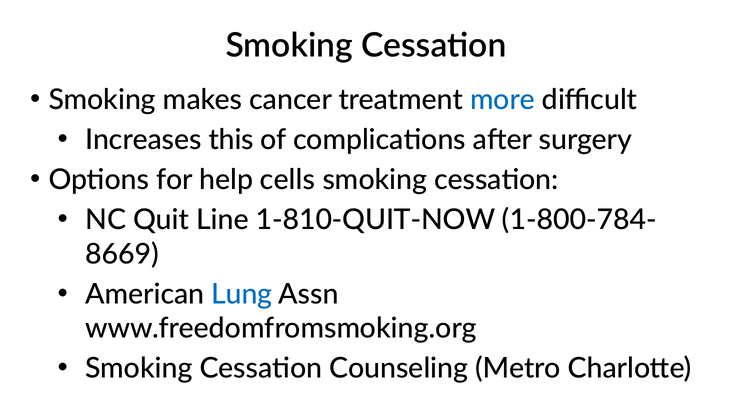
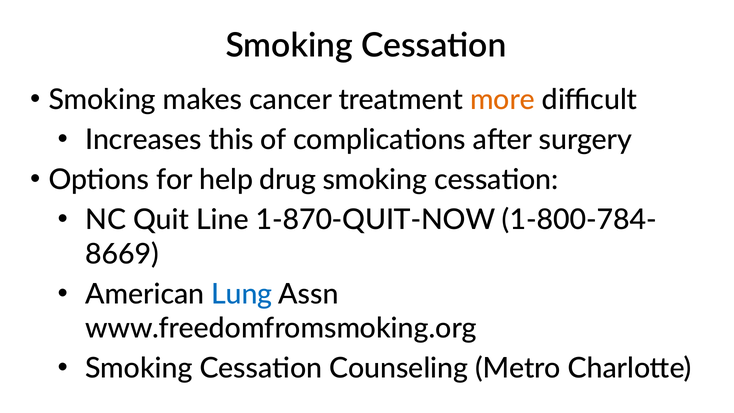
more colour: blue -> orange
cells: cells -> drug
1-810-QUIT-NOW: 1-810-QUIT-NOW -> 1-870-QUIT-NOW
